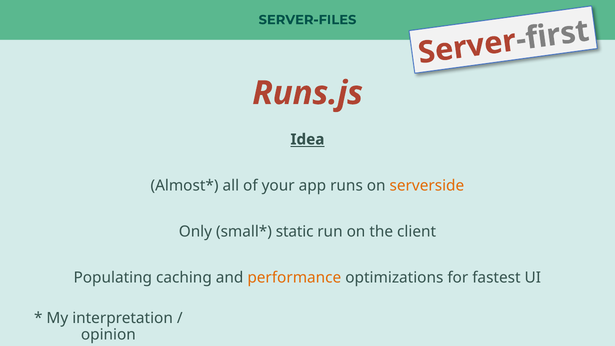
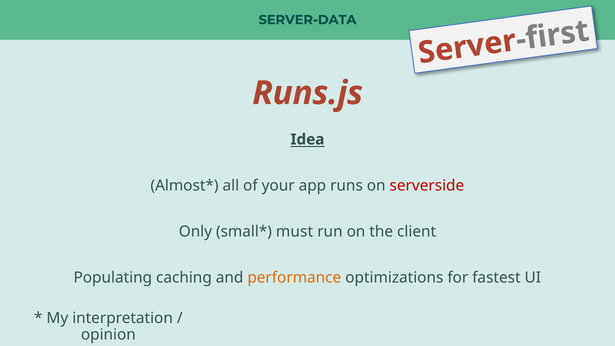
SERVER-FILES: SERVER-FILES -> SERVER-DATA
serverside colour: orange -> red
static: static -> must
